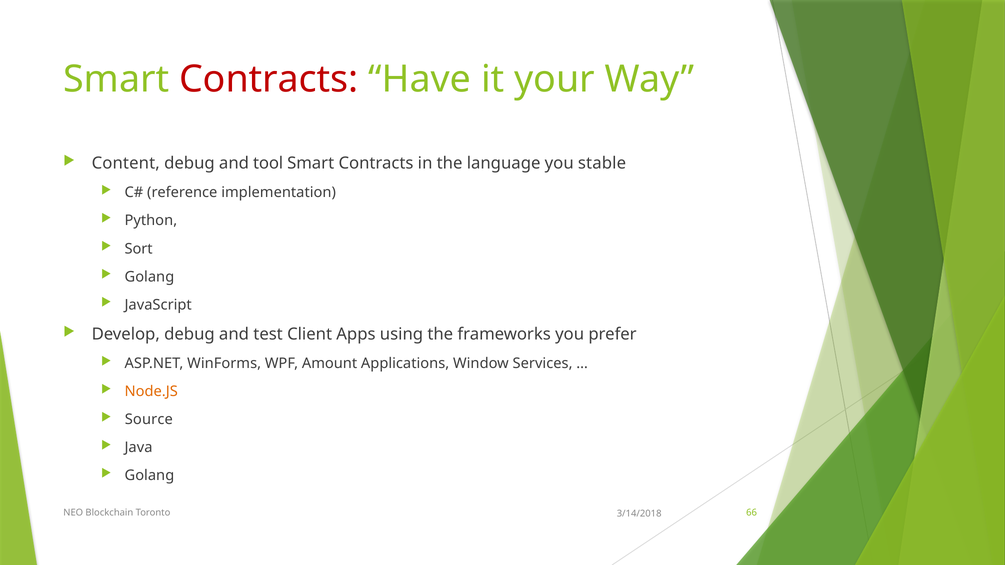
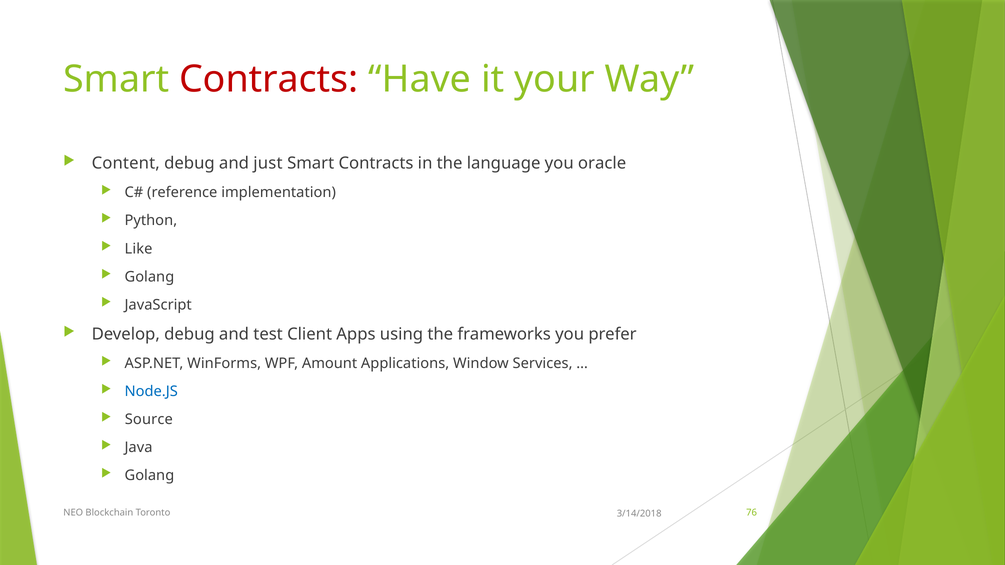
tool: tool -> just
stable: stable -> oracle
Sort: Sort -> Like
Node.JS colour: orange -> blue
66: 66 -> 76
